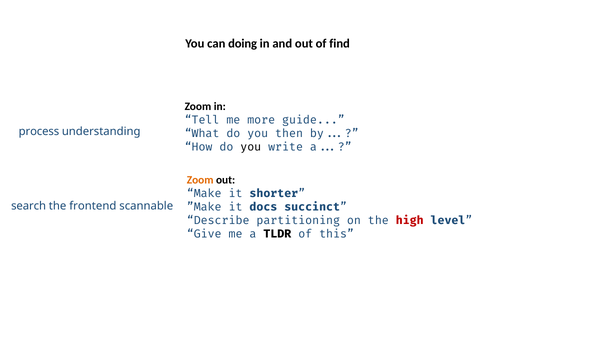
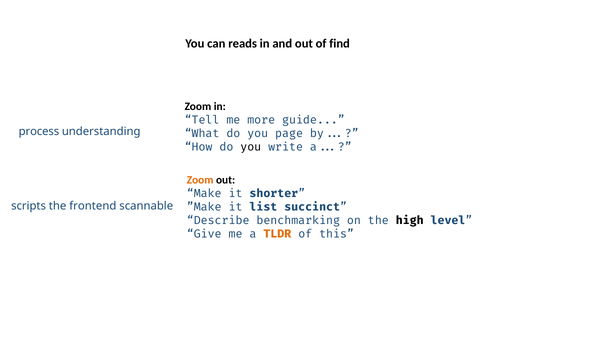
doing: doing -> reads
then: then -> page
docs: docs -> list
search: search -> scripts
partitioning: partitioning -> benchmarking
high colour: red -> black
TLDR colour: black -> orange
